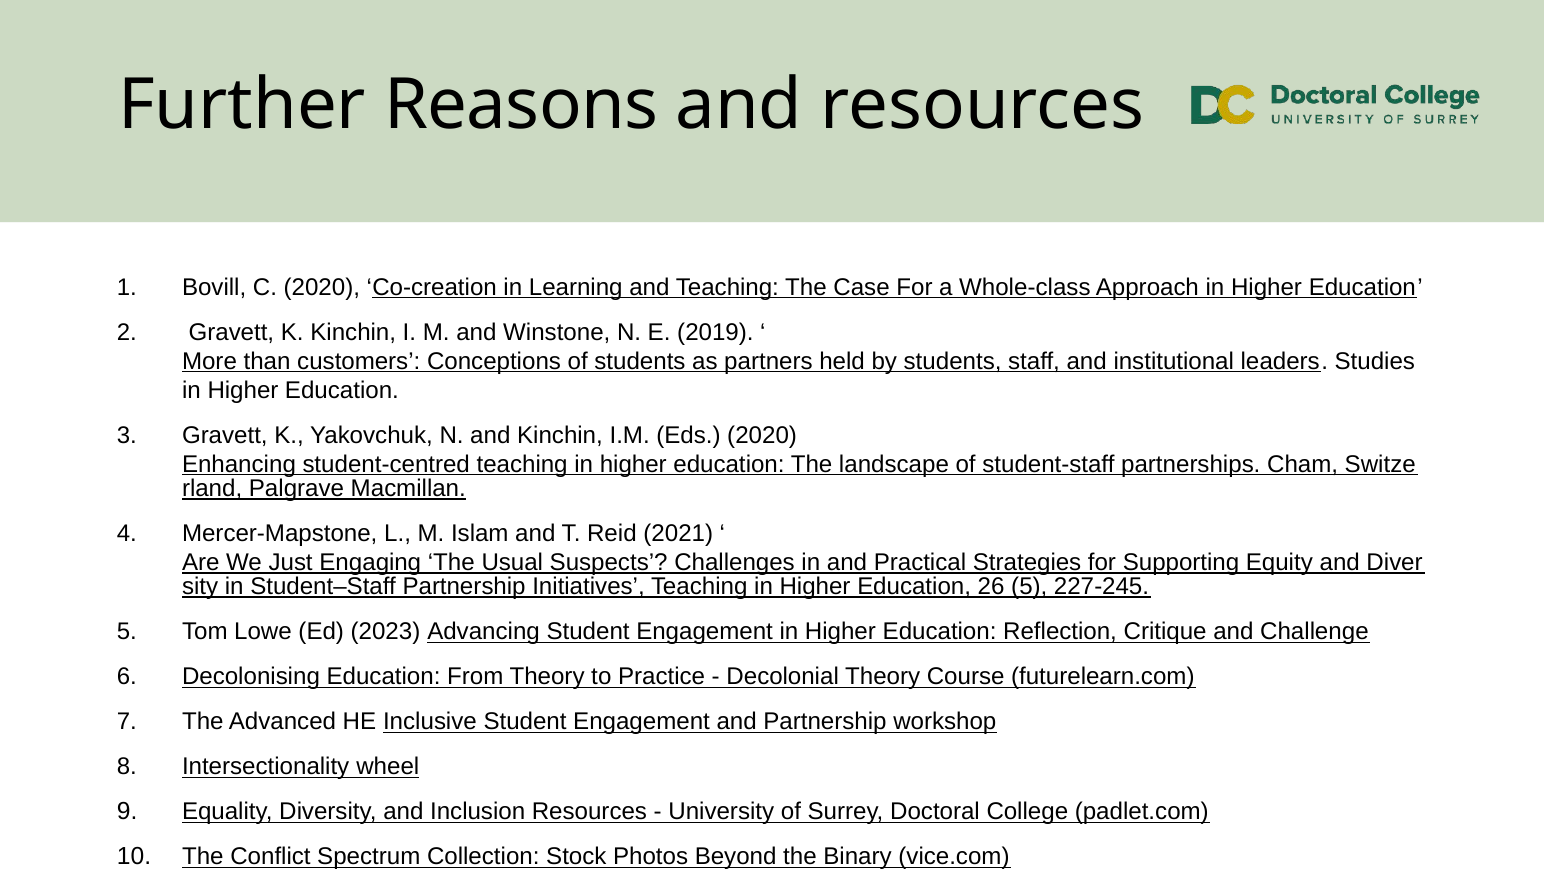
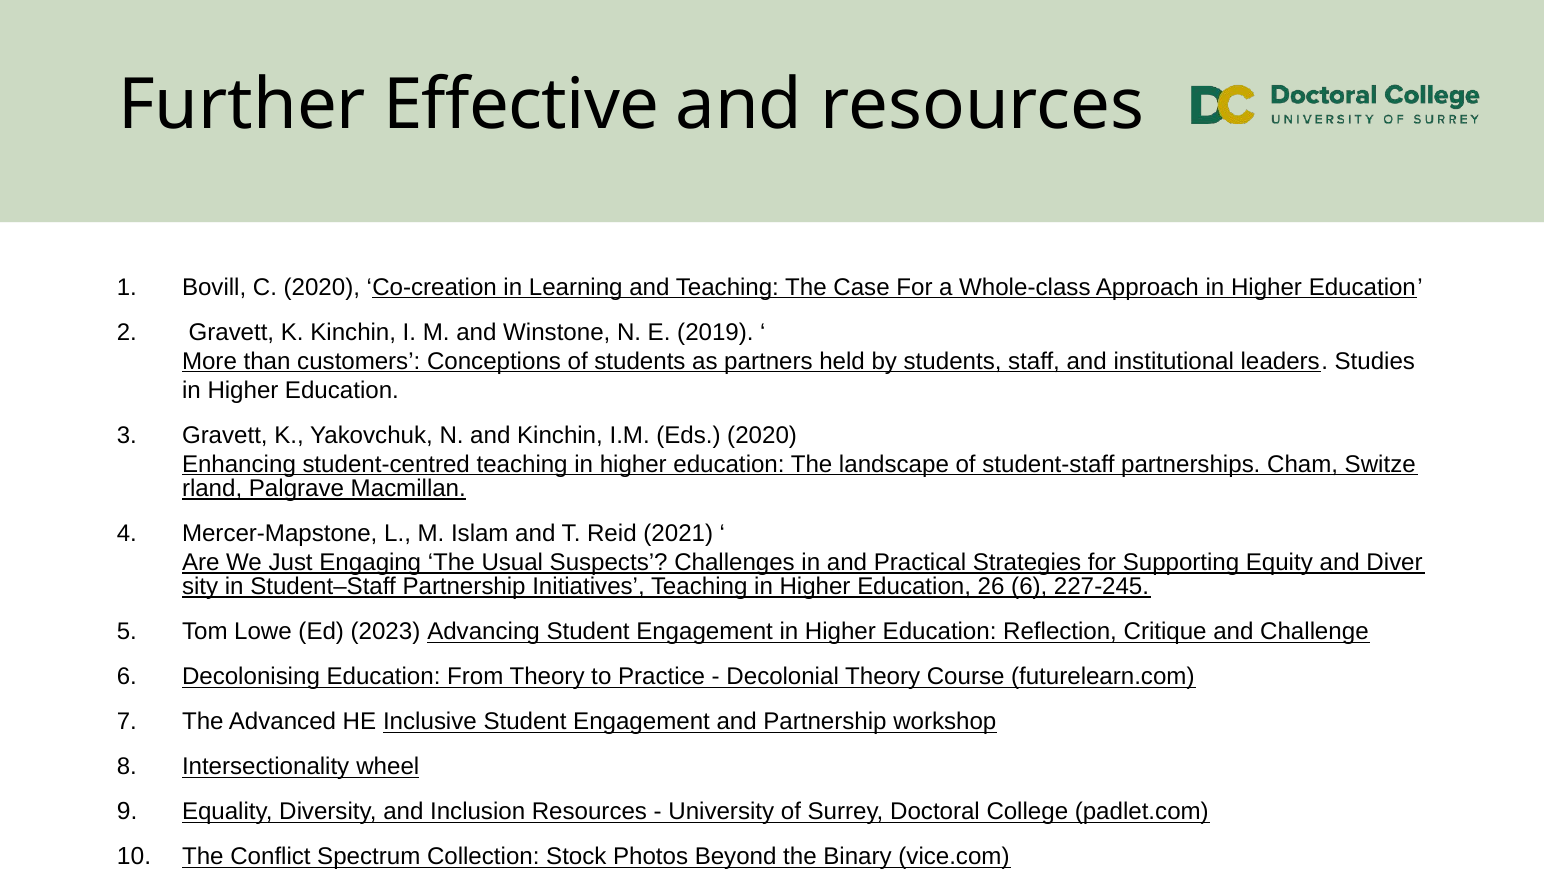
Reasons: Reasons -> Effective
26 5: 5 -> 6
